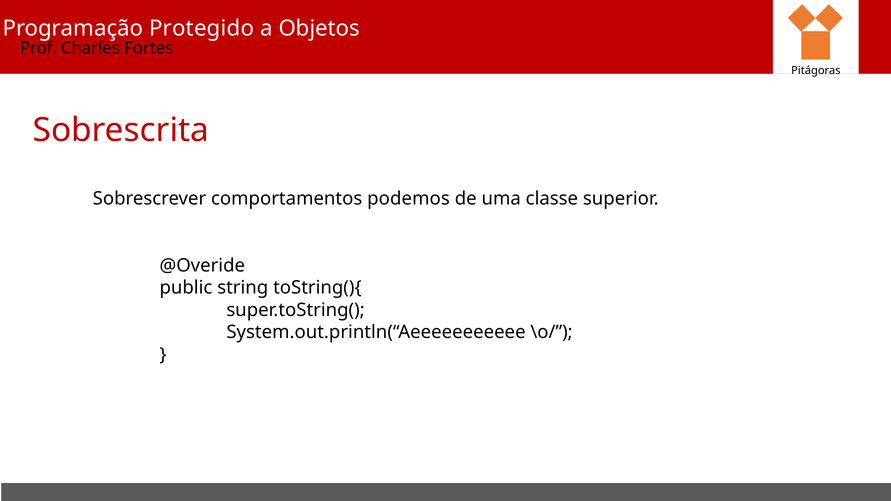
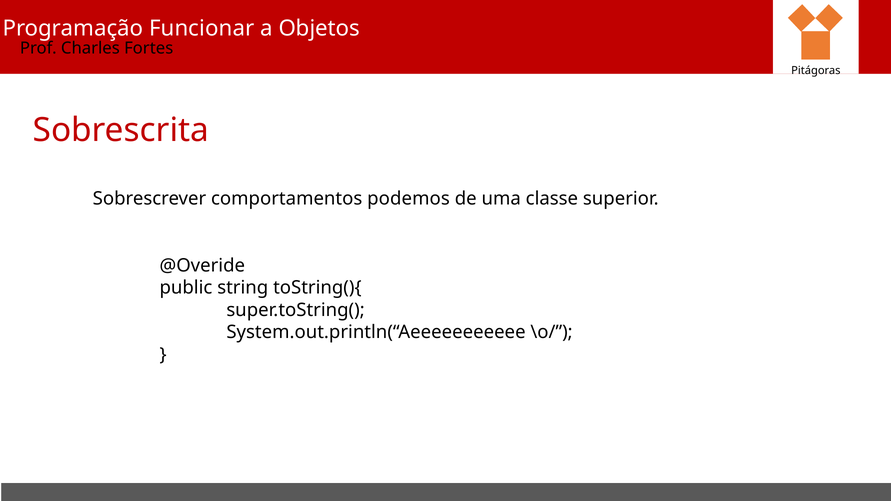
Protegido: Protegido -> Funcionar
